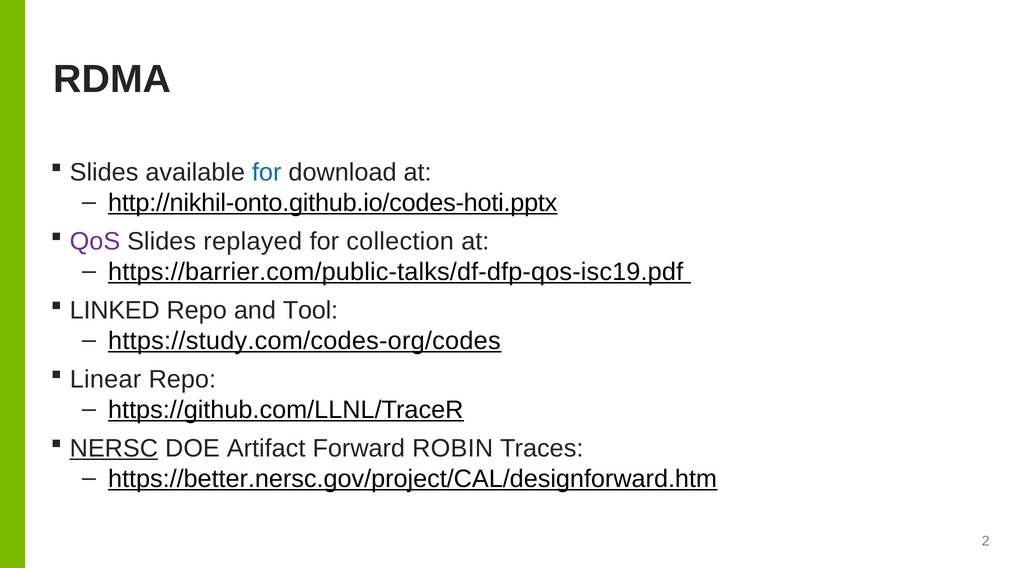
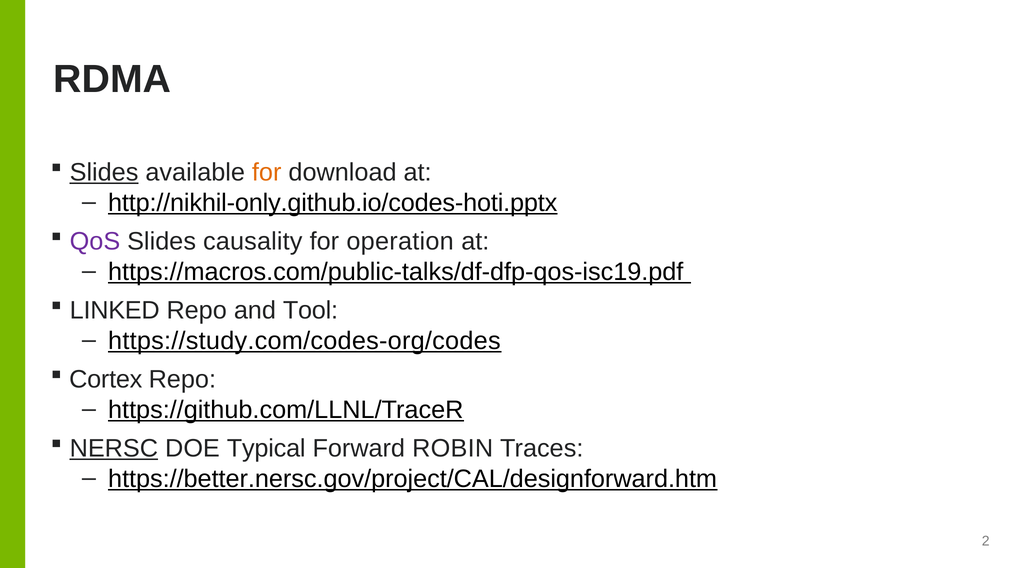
Slides at (104, 173) underline: none -> present
for at (267, 173) colour: blue -> orange
http://nikhil-onto.github.io/codes-hoti.pptx: http://nikhil-onto.github.io/codes-hoti.pptx -> http://nikhil-only.github.io/codes-hoti.pptx
replayed: replayed -> causality
collection: collection -> operation
https://barrier.com/public-talks/df-dfp-qos-isc19.pdf: https://barrier.com/public-talks/df-dfp-qos-isc19.pdf -> https://macros.com/public-talks/df-dfp-qos-isc19.pdf
Linear: Linear -> Cortex
Artifact: Artifact -> Typical
